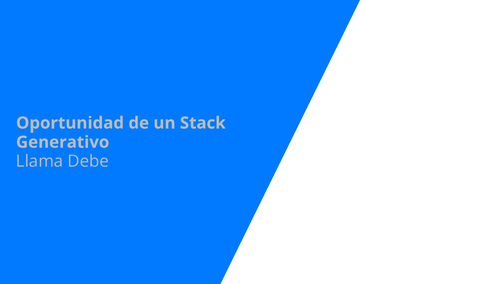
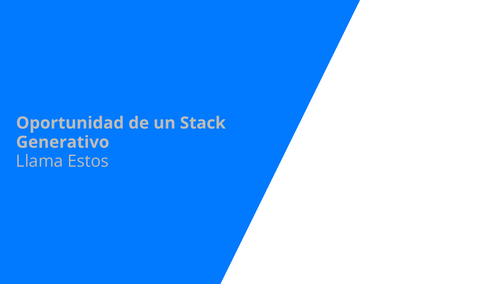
Debe: Debe -> Estos
